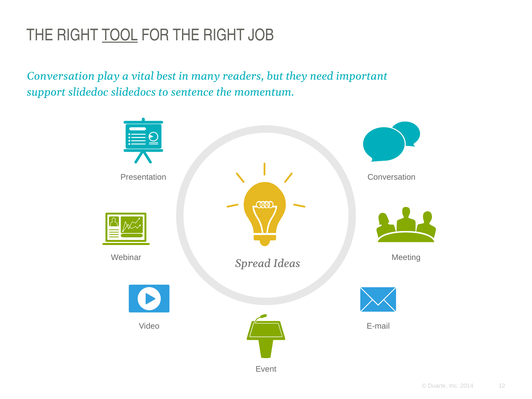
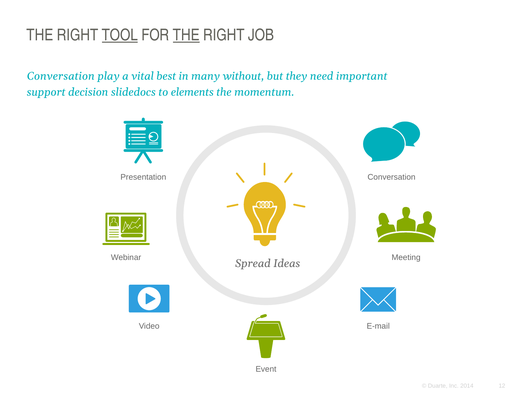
THE at (186, 35) underline: none -> present
readers: readers -> without
slidedoc: slidedoc -> decision
sentence: sentence -> elements
